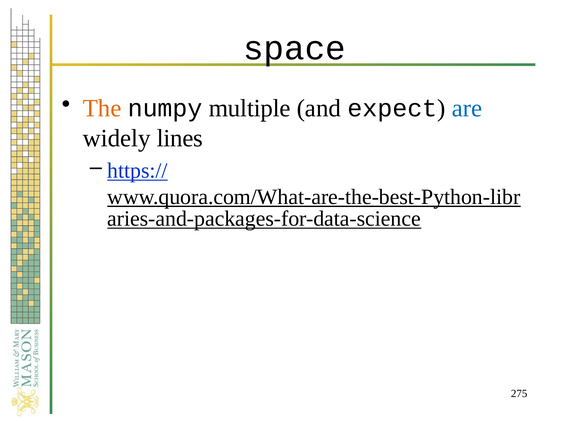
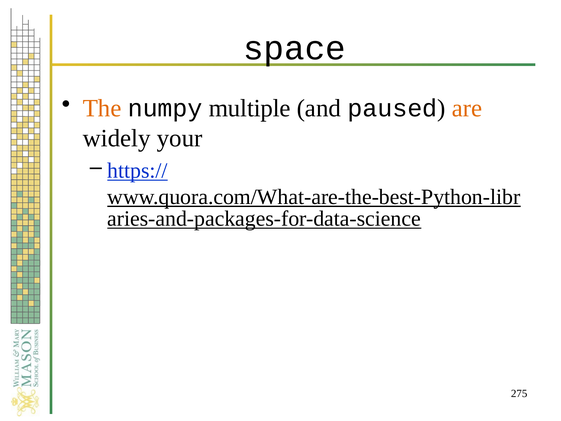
expect: expect -> paused
are colour: blue -> orange
lines: lines -> your
